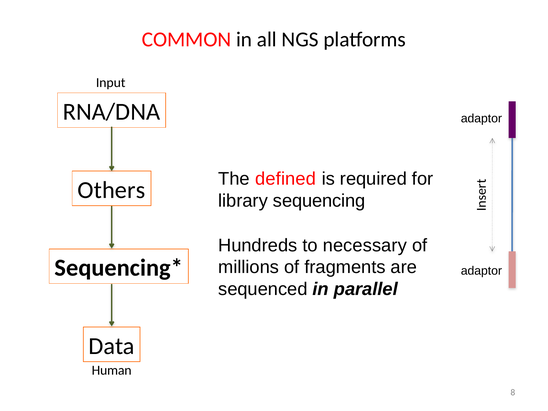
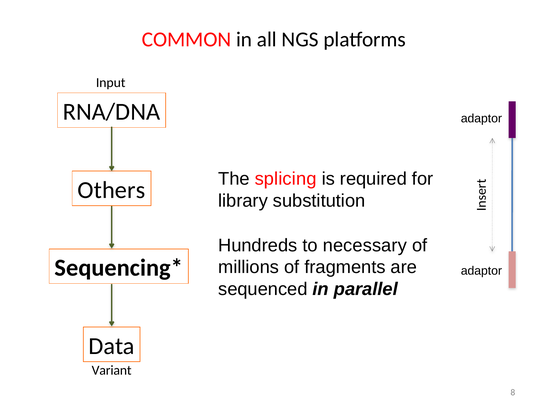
defined: defined -> splicing
sequencing: sequencing -> substitution
Human: Human -> Variant
